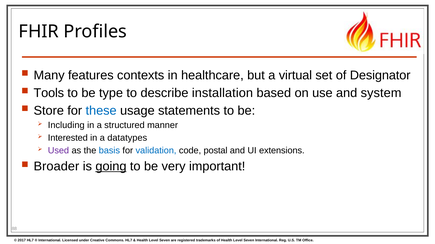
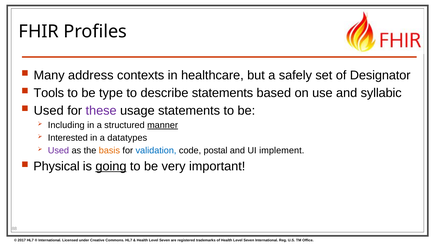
features: features -> address
virtual: virtual -> safely
describe installation: installation -> statements
system: system -> syllabic
Store at (49, 111): Store -> Used
these colour: blue -> purple
manner underline: none -> present
basis colour: blue -> orange
extensions: extensions -> implement
Broader: Broader -> Physical
